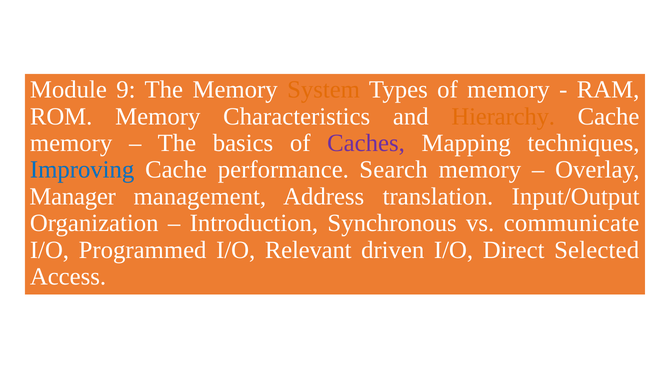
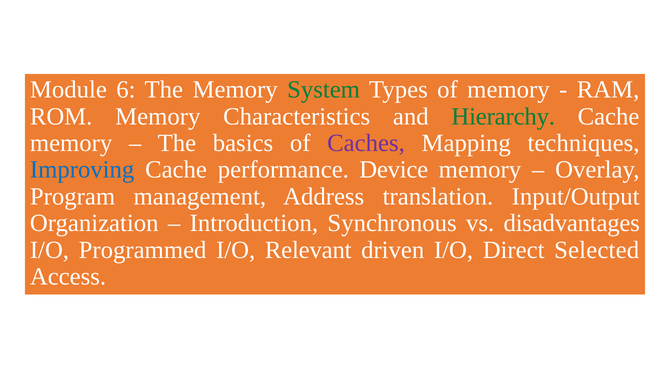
9: 9 -> 6
System colour: orange -> green
Hierarchy colour: orange -> green
Search: Search -> Device
Manager: Manager -> Program
communicate: communicate -> disadvantages
